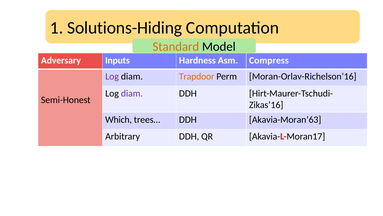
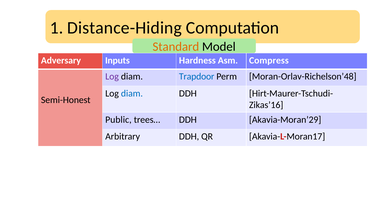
Solutions-Hiding: Solutions-Hiding -> Distance-Hiding
Trapdoor colour: orange -> blue
Moran-Orlav-Richelson’16: Moran-Orlav-Richelson’16 -> Moran-Orlav-Richelson’48
diam at (132, 93) colour: purple -> blue
Which: Which -> Public
Akavia-Moran’63: Akavia-Moran’63 -> Akavia-Moran’29
